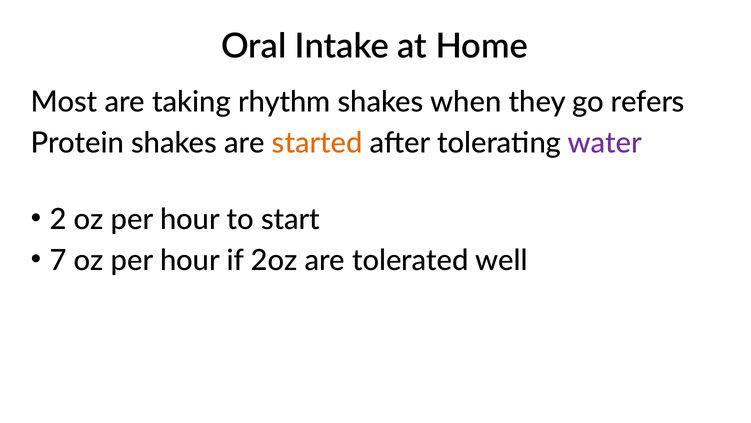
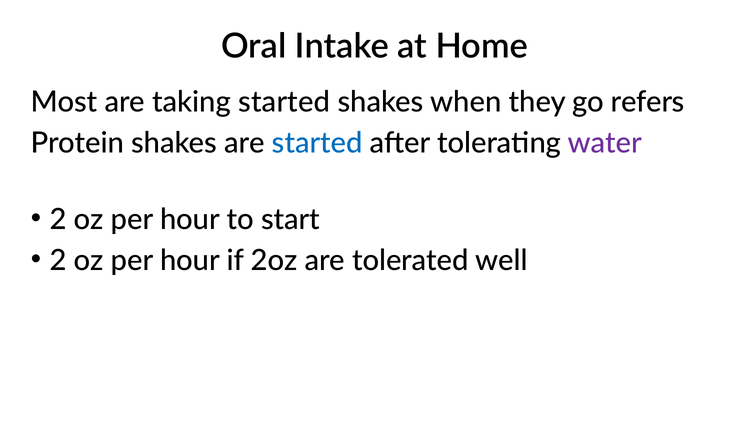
taking rhythm: rhythm -> started
started at (317, 143) colour: orange -> blue
7 at (58, 260): 7 -> 2
